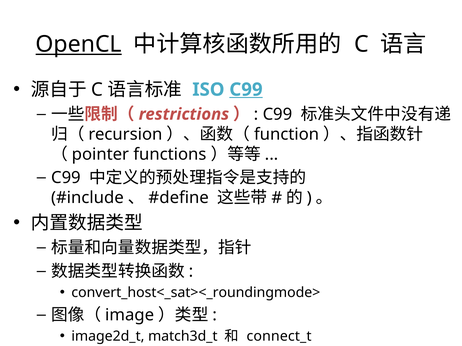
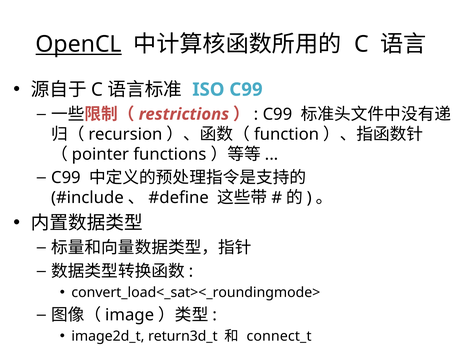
C99 at (246, 90) underline: present -> none
convert_host<_sat><_roundingmode>: convert_host<_sat><_roundingmode> -> convert_load<_sat><_roundingmode>
match3d_t: match3d_t -> return3d_t
